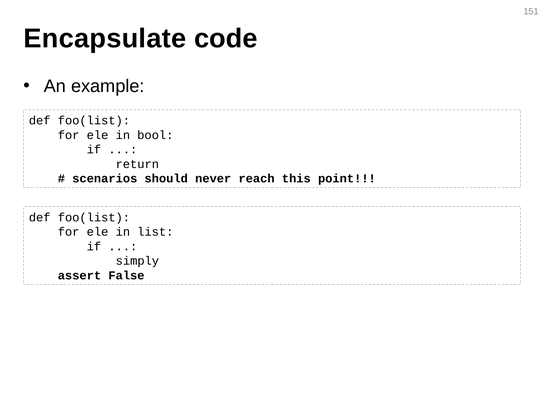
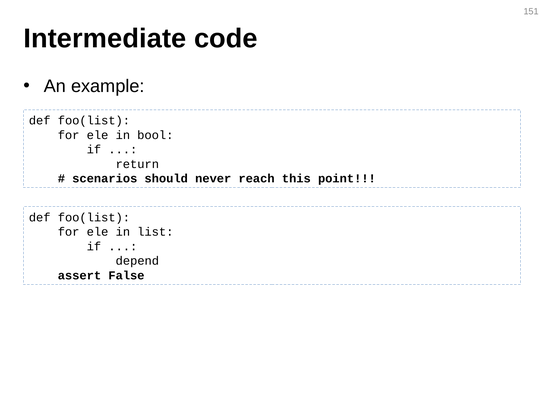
Encapsulate: Encapsulate -> Intermediate
simply: simply -> depend
